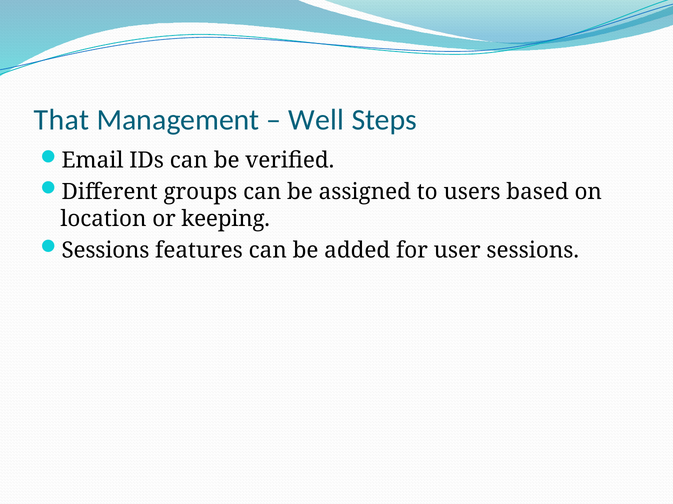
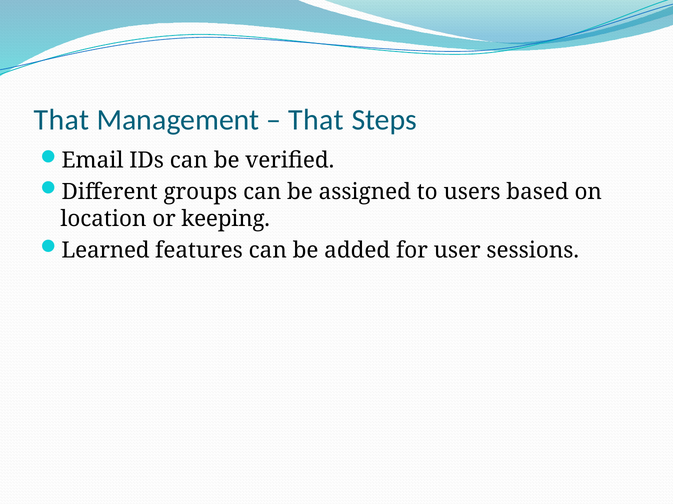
Well at (316, 120): Well -> That
Sessions at (106, 251): Sessions -> Learned
